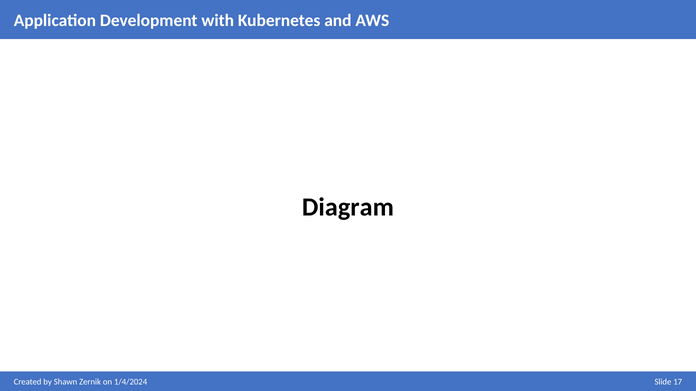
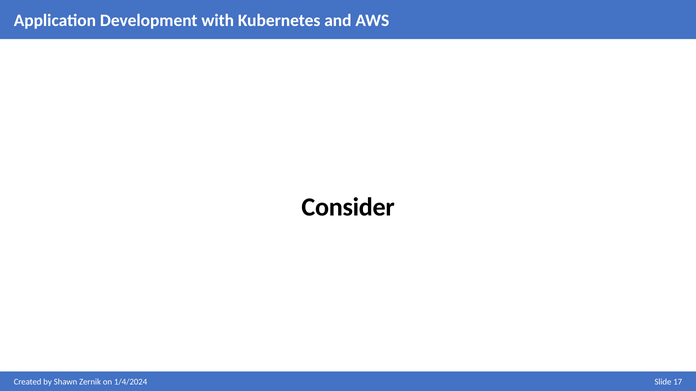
Diagram: Diagram -> Consider
